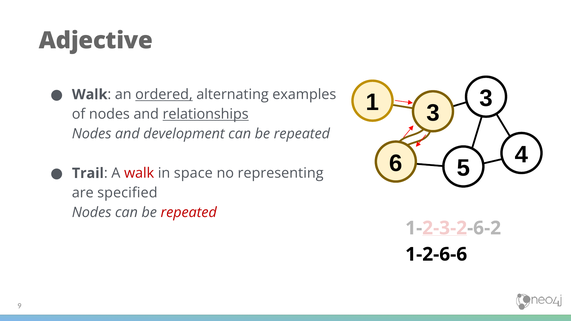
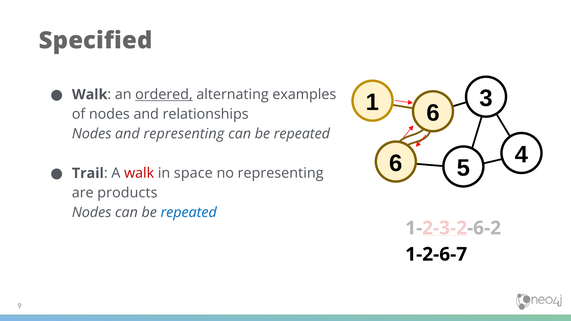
Adjective: Adjective -> Specified
1 3: 3 -> 6
relationships underline: present -> none
and development: development -> representing
specified: specified -> products
repeated at (189, 213) colour: red -> blue
1-2-6-6: 1-2-6-6 -> 1-2-6-7
